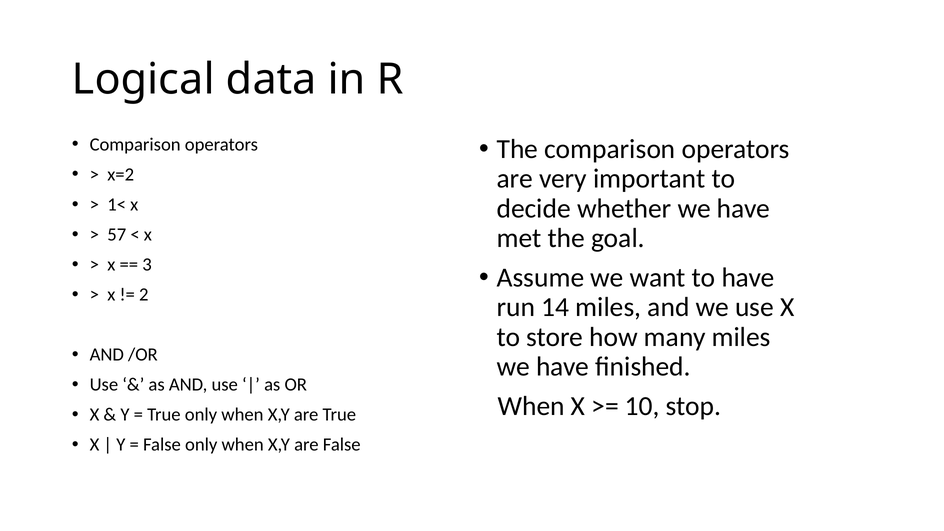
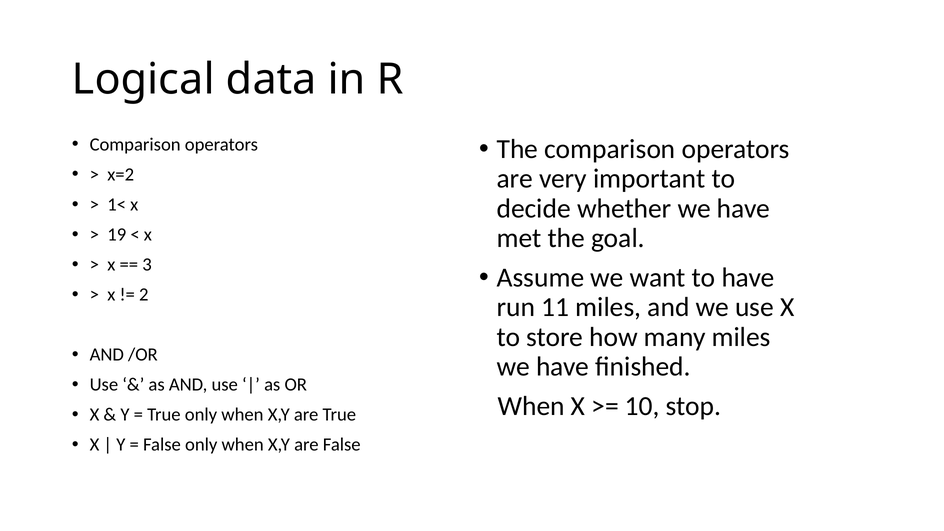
57: 57 -> 19
14: 14 -> 11
